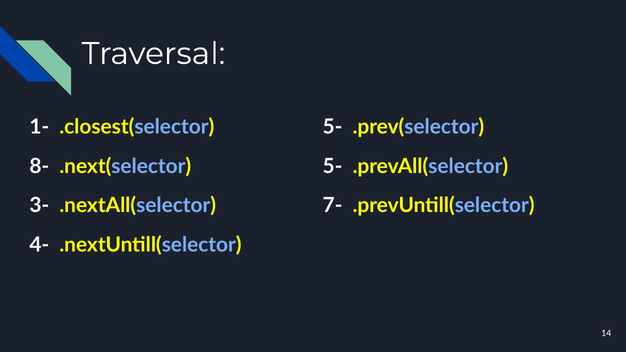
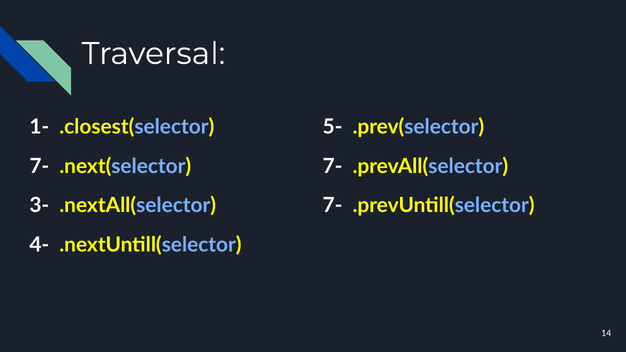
8- at (39, 166): 8- -> 7-
5- at (333, 166): 5- -> 7-
